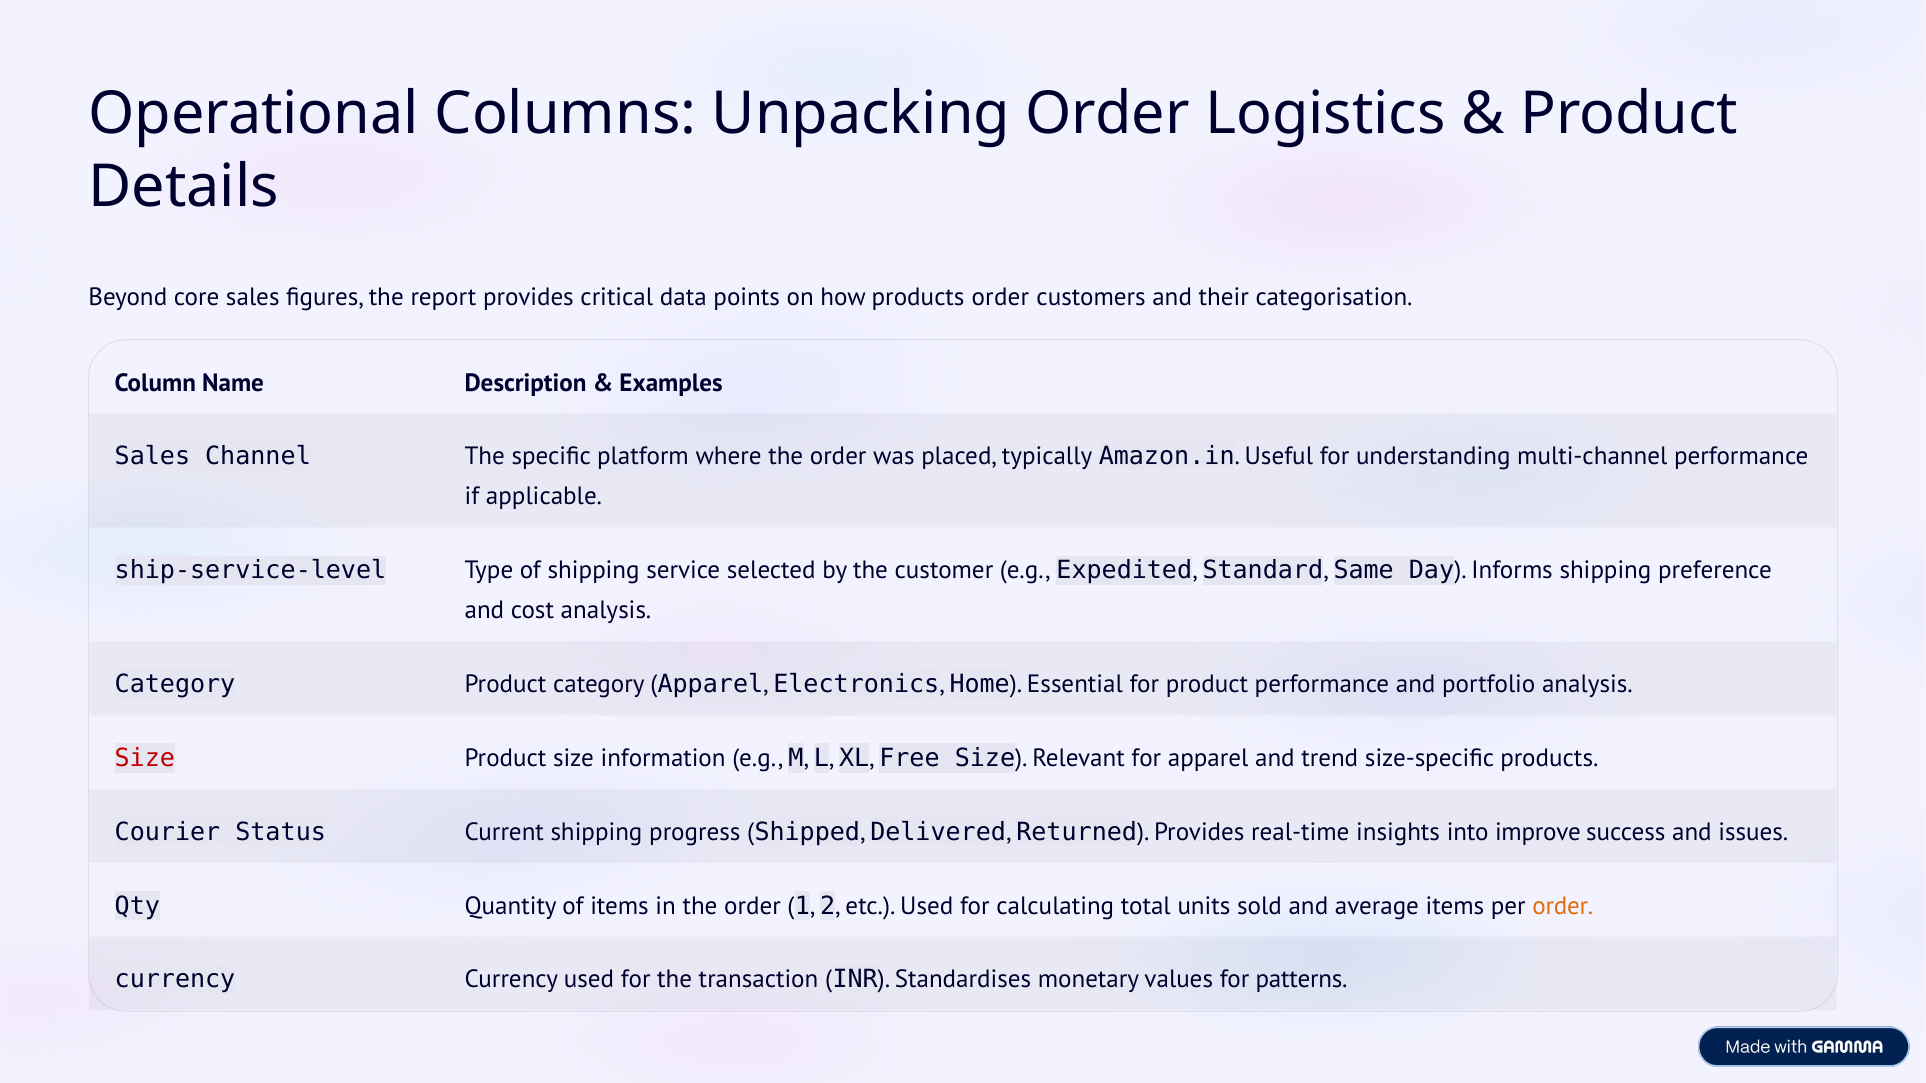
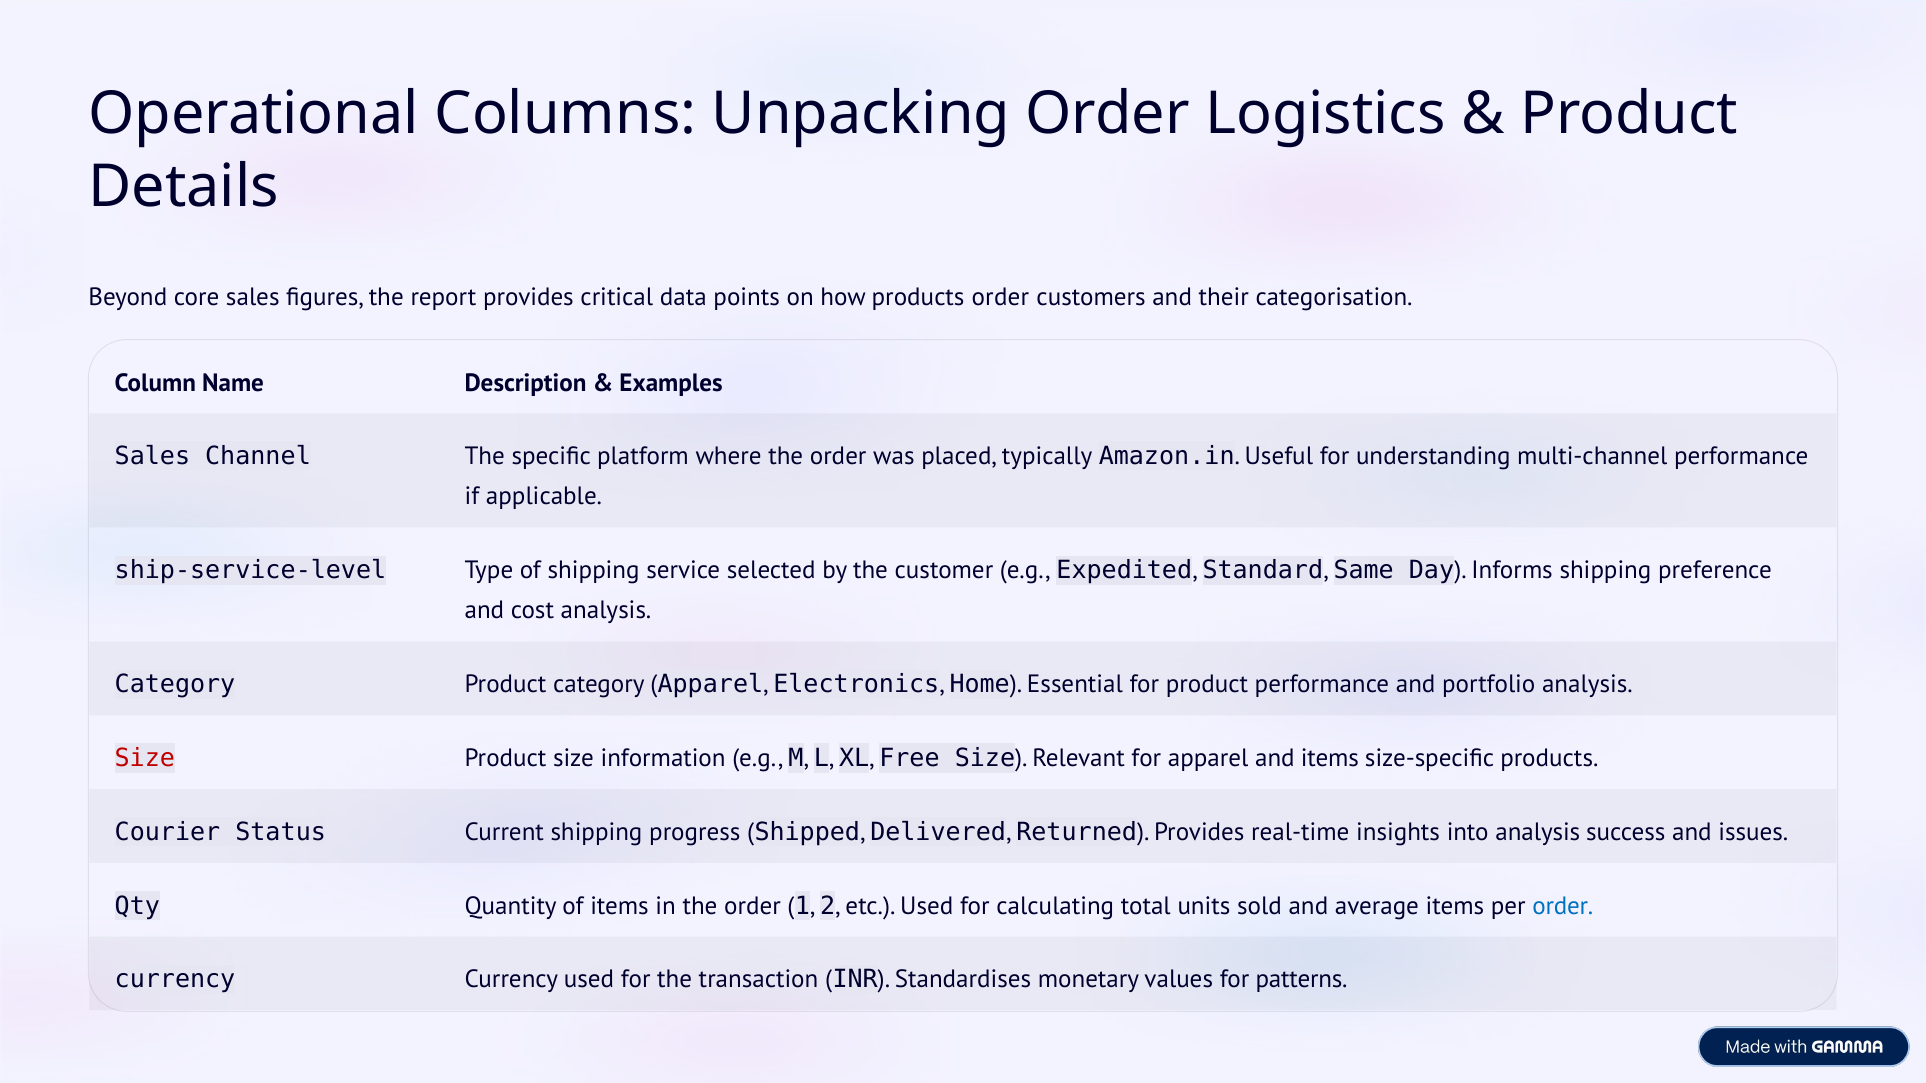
and trend: trend -> items
into improve: improve -> analysis
order at (1563, 906) colour: orange -> blue
